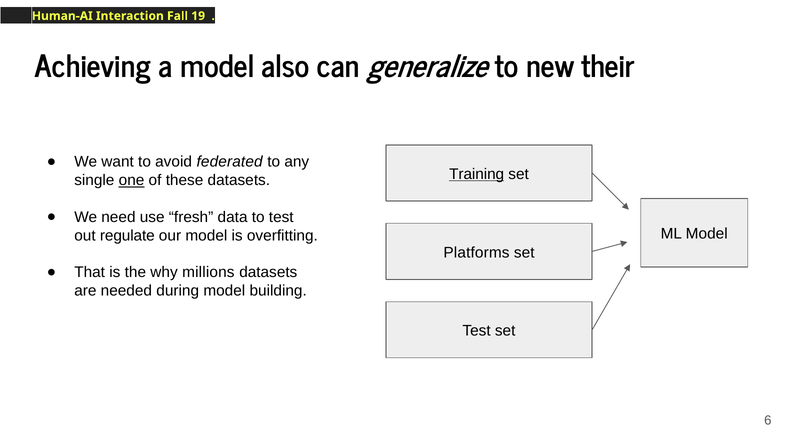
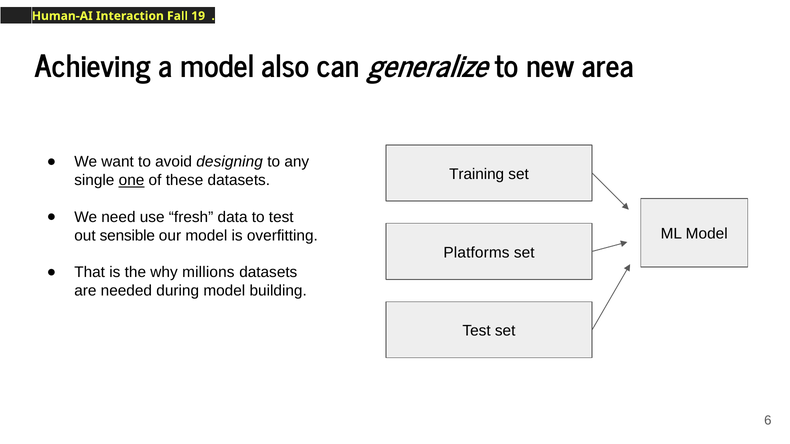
their: their -> area
federated: federated -> designing
Training underline: present -> none
regulate: regulate -> sensible
